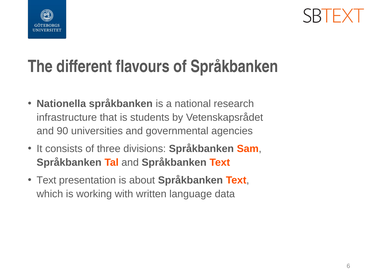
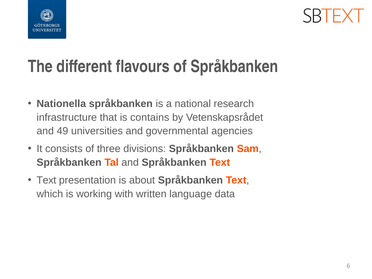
students: students -> contains
90: 90 -> 49
